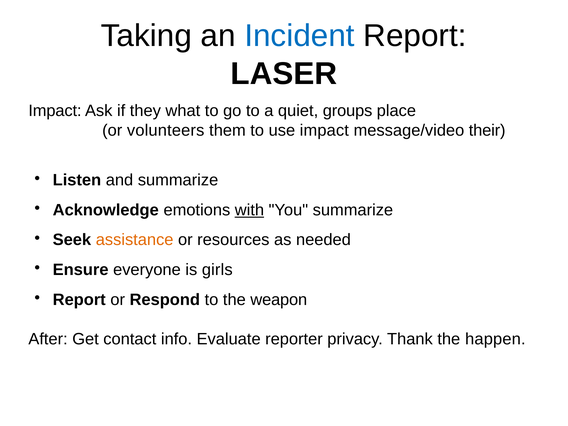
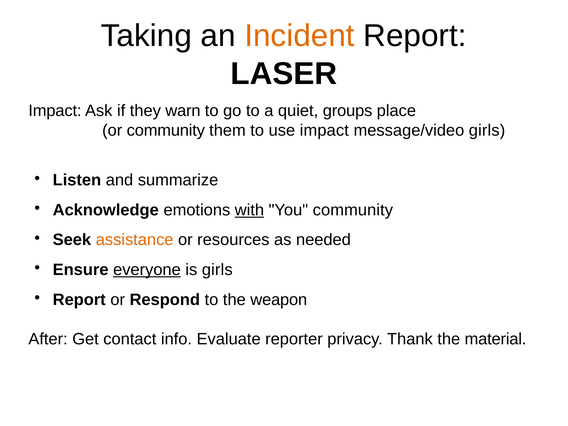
Incident colour: blue -> orange
what: what -> warn
or volunteers: volunteers -> community
message/video their: their -> girls
You summarize: summarize -> community
everyone underline: none -> present
happen: happen -> material
